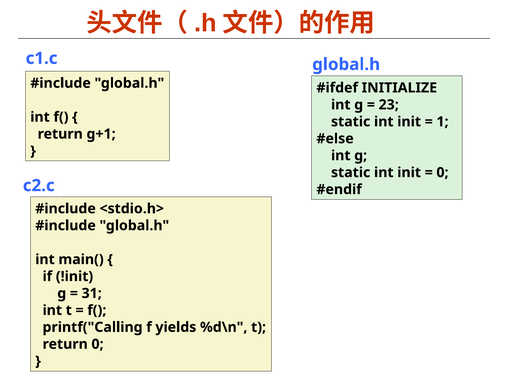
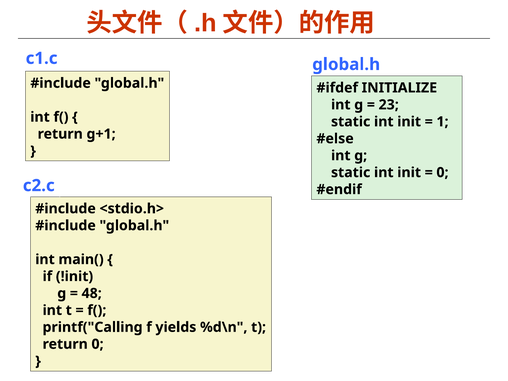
31: 31 -> 48
